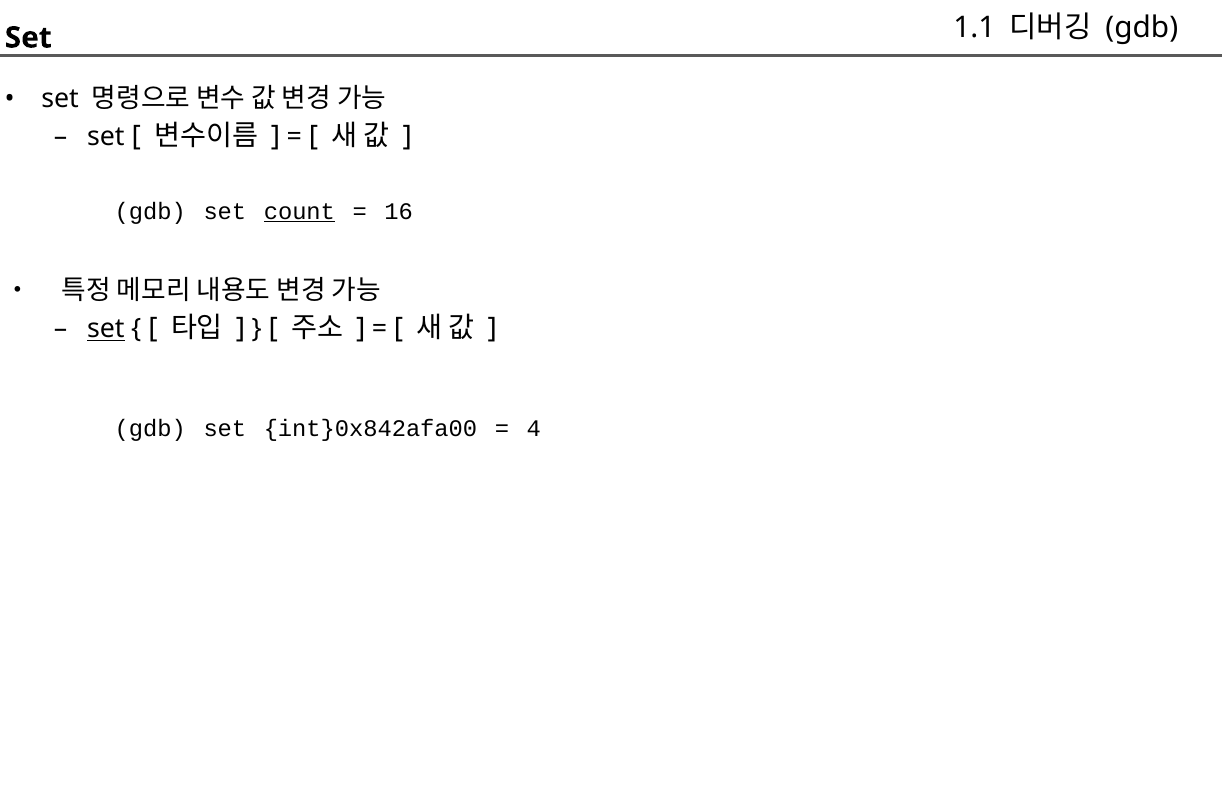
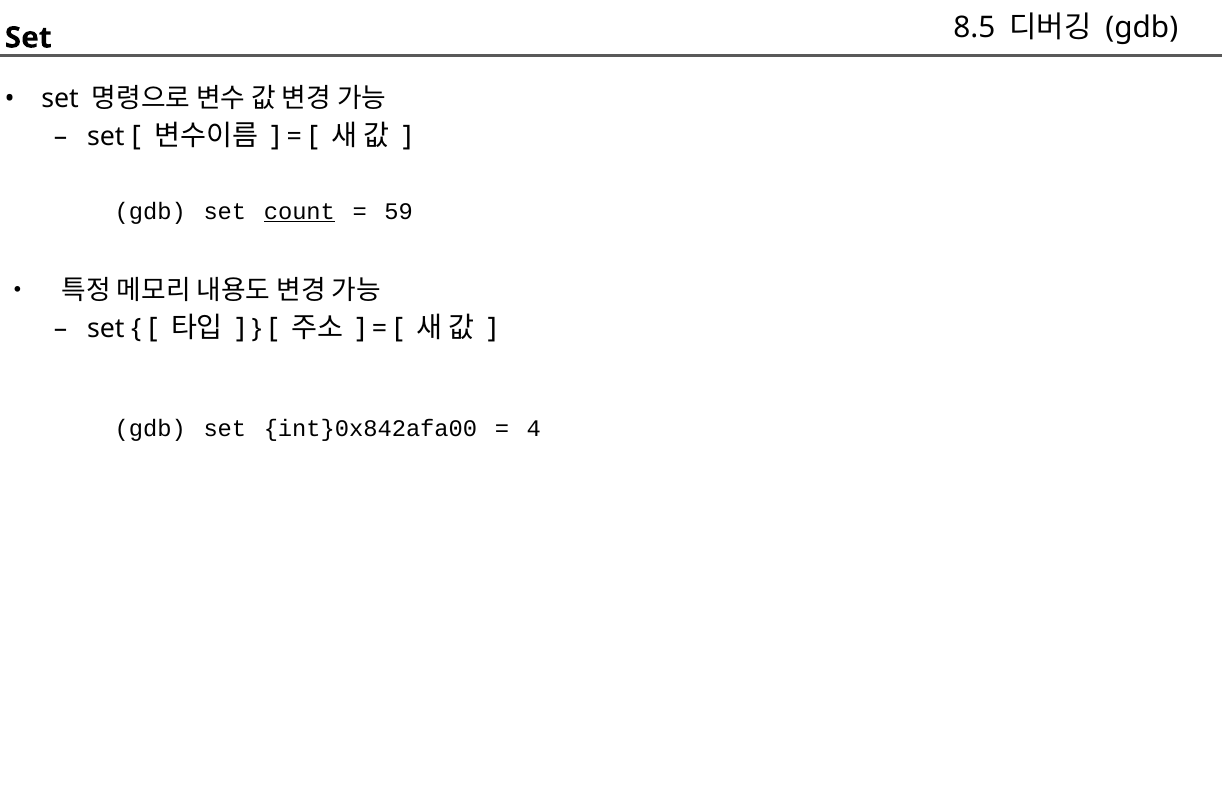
1.1: 1.1 -> 8.5
16: 16 -> 59
set at (106, 329) underline: present -> none
